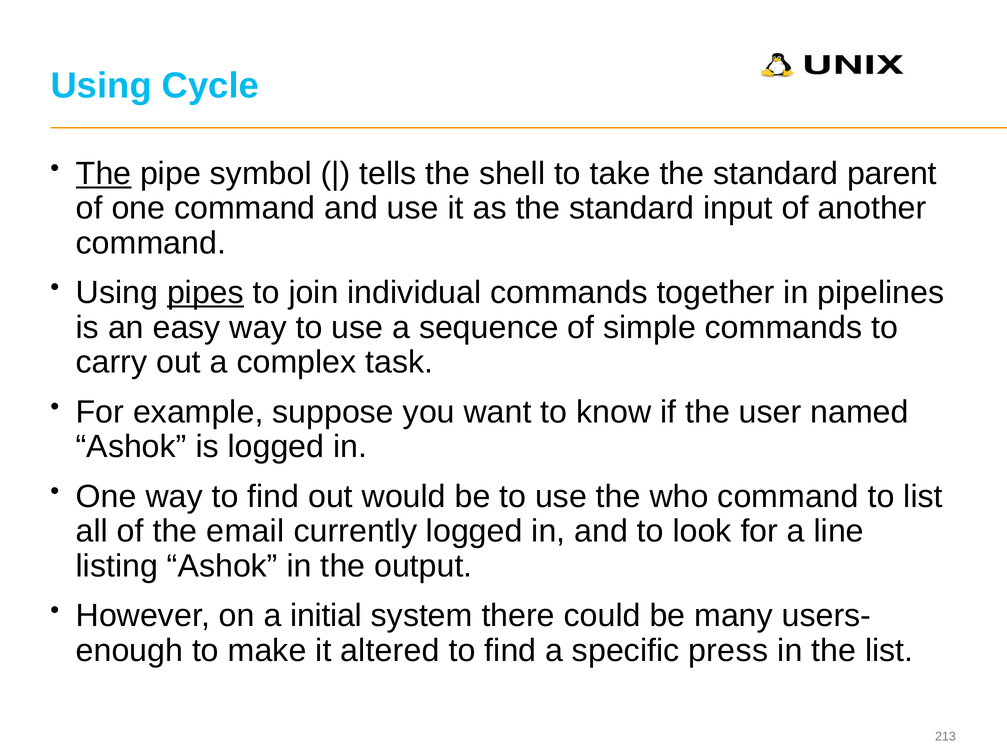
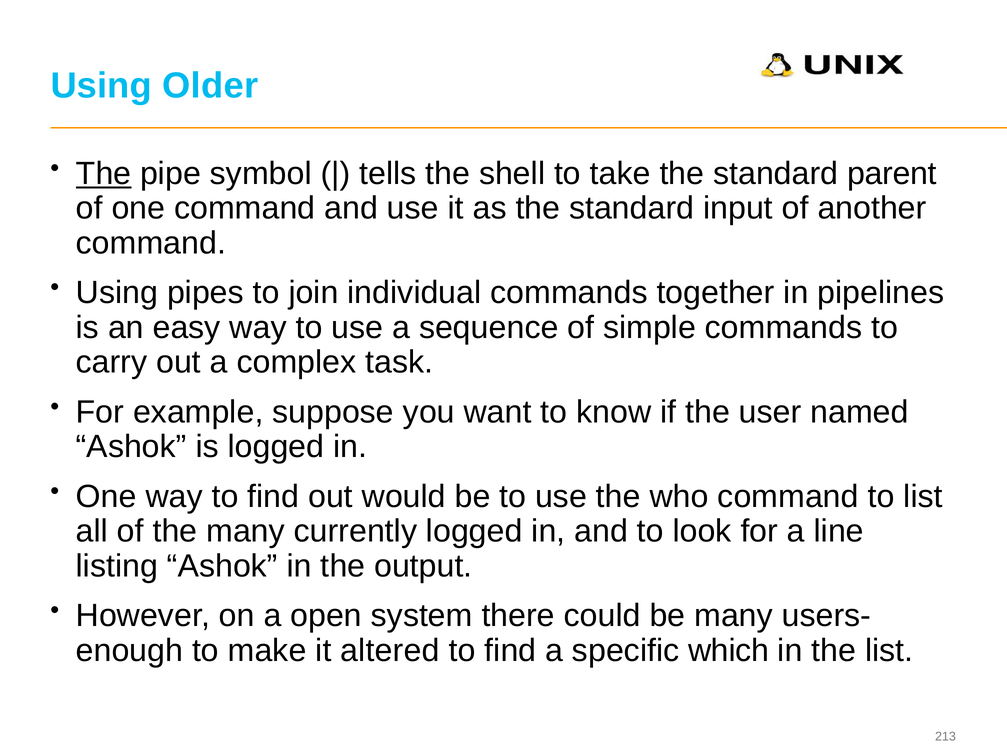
Cycle: Cycle -> Older
pipes underline: present -> none
the email: email -> many
initial: initial -> open
press: press -> which
